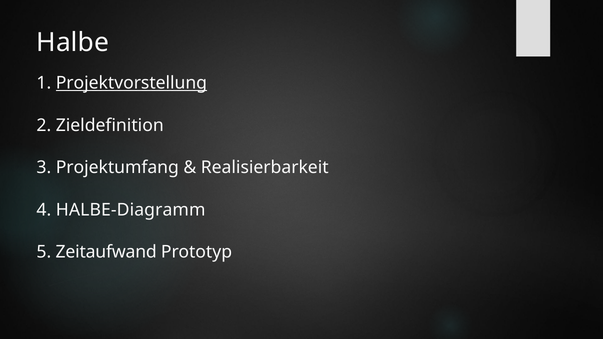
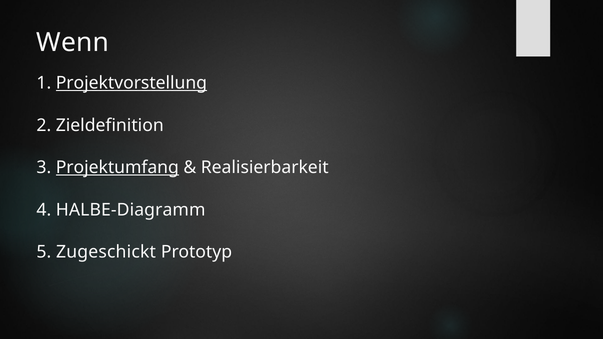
Halbe: Halbe -> Wenn
Projektumfang underline: none -> present
Zeitaufwand: Zeitaufwand -> Zugeschickt
